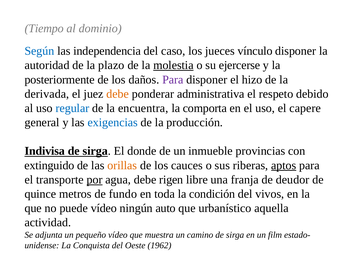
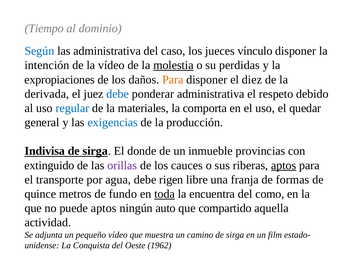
las independencia: independencia -> administrativa
autoridad: autoridad -> intención
la plazo: plazo -> vídeo
ejercerse: ejercerse -> perdidas
posteriormente: posteriormente -> expropiaciones
Para at (173, 80) colour: purple -> orange
hizo: hizo -> diez
debe at (118, 94) colour: orange -> blue
encuentra: encuentra -> materiales
capere: capere -> quedar
orillas colour: orange -> purple
por underline: present -> none
deudor: deudor -> formas
toda underline: none -> present
condición: condición -> encuentra
vivos: vivos -> como
puede vídeo: vídeo -> aptos
urbanístico: urbanístico -> compartido
